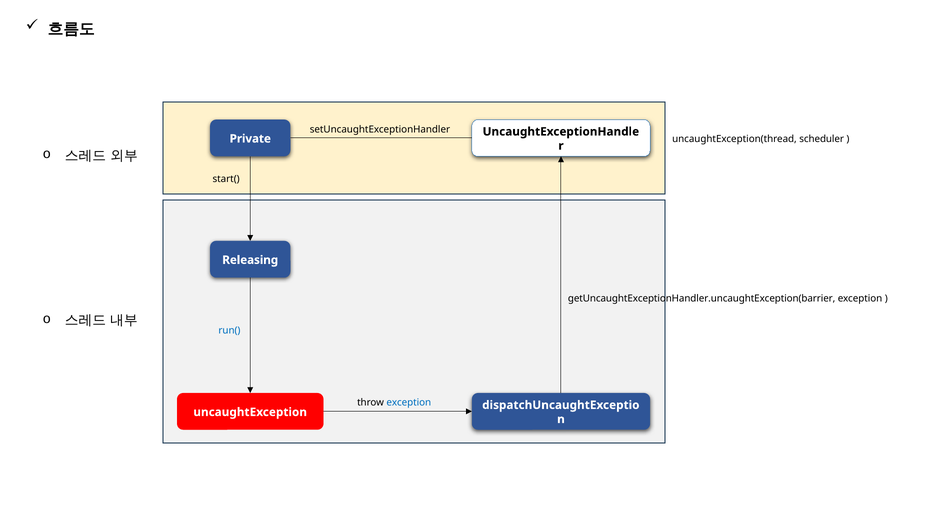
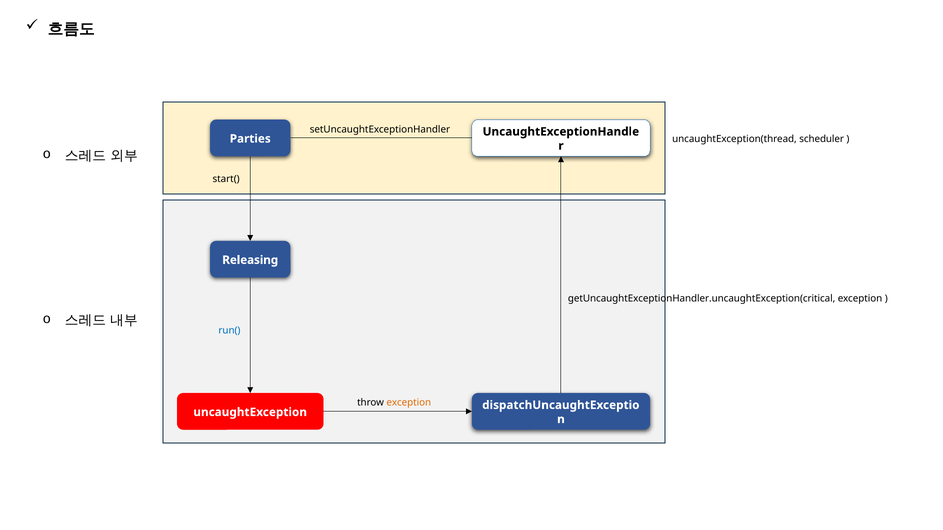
Private: Private -> Parties
getUncaughtExceptionHandler.uncaughtException(barrier: getUncaughtExceptionHandler.uncaughtException(barrier -> getUncaughtExceptionHandler.uncaughtException(critical
exception at (409, 403) colour: blue -> orange
